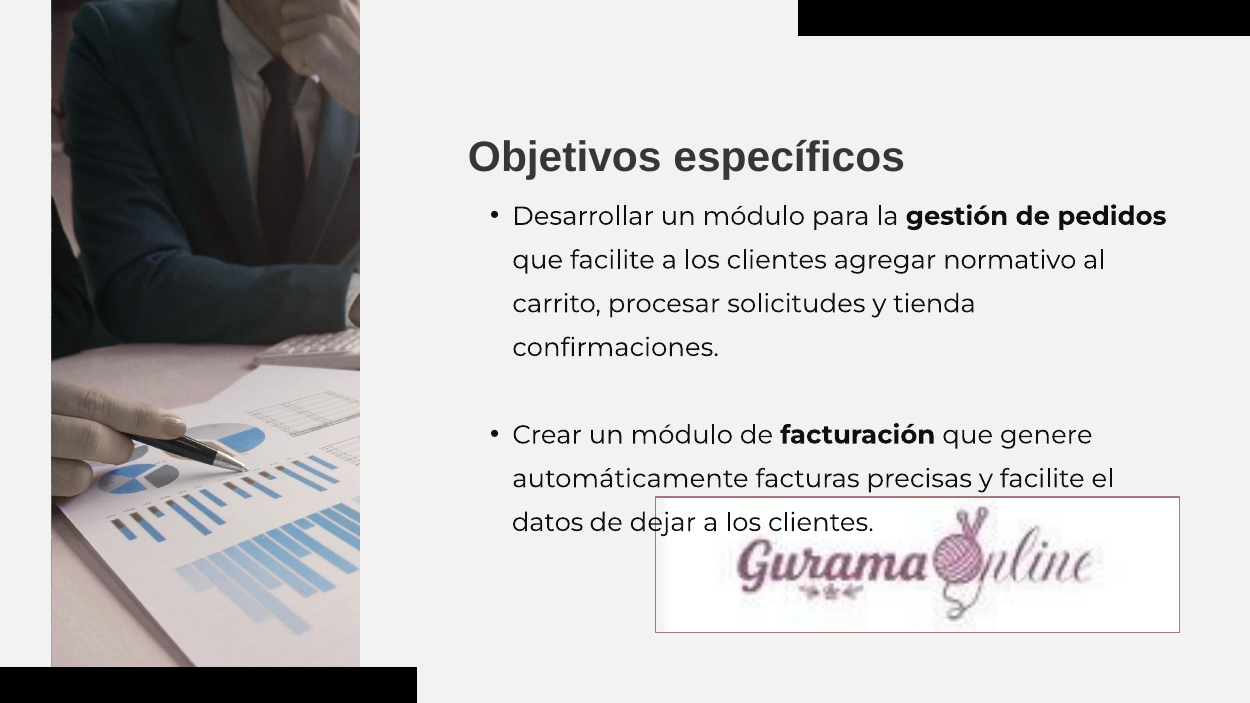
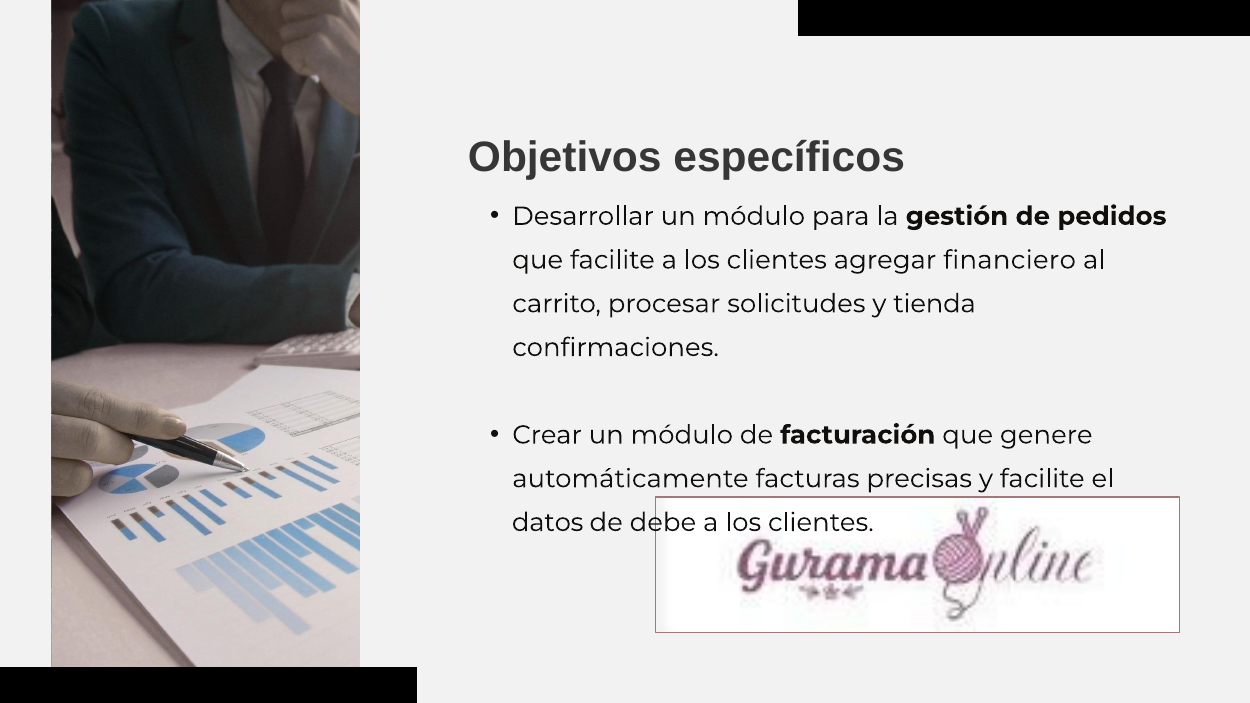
normativo: normativo -> financiero
dejar: dejar -> debe
